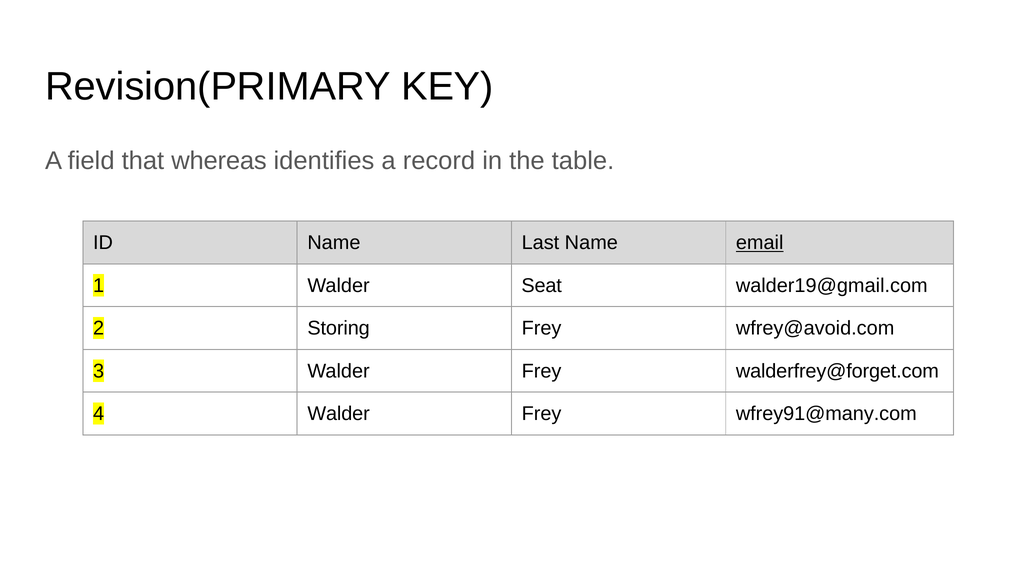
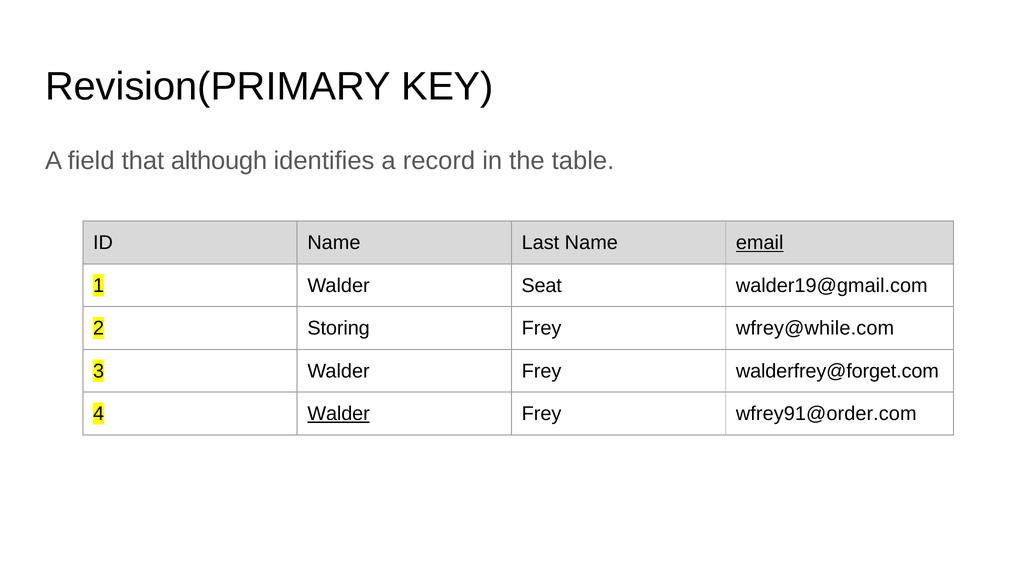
whereas: whereas -> although
wfrey@avoid.com: wfrey@avoid.com -> wfrey@while.com
Walder at (339, 414) underline: none -> present
wfrey91@many.com: wfrey91@many.com -> wfrey91@order.com
